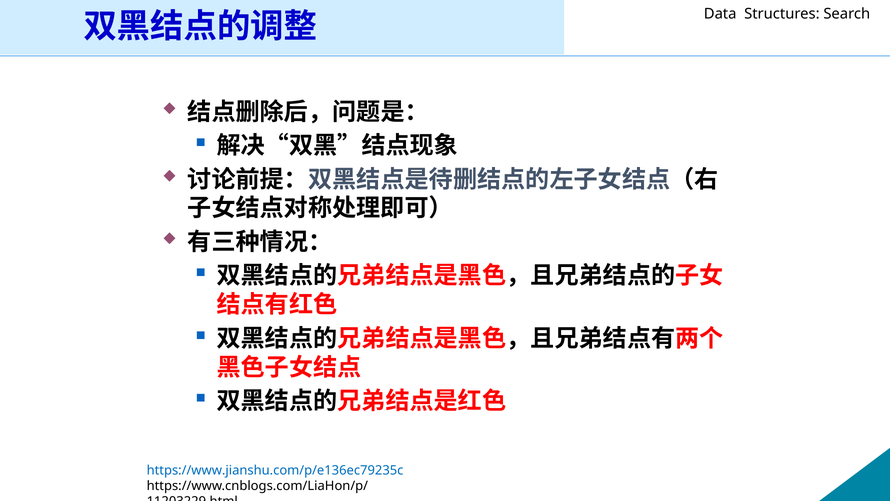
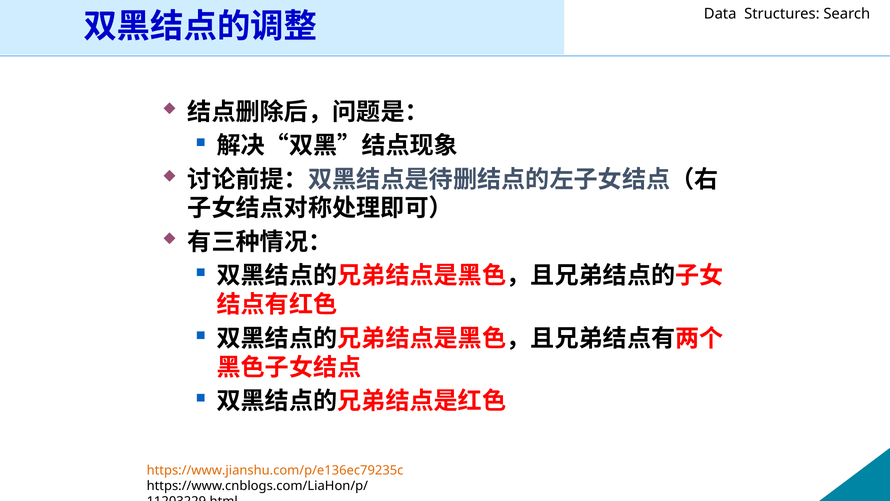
https://www.jianshu.com/p/e136ec79235c colour: blue -> orange
